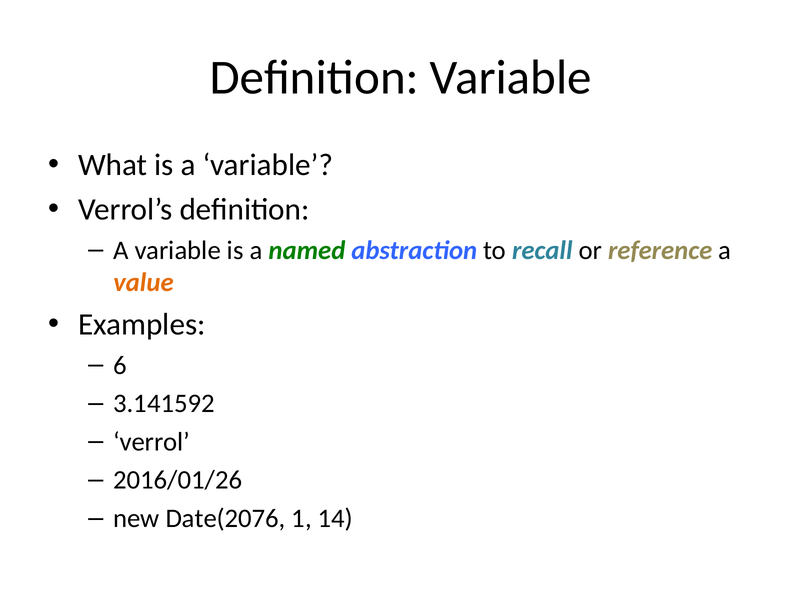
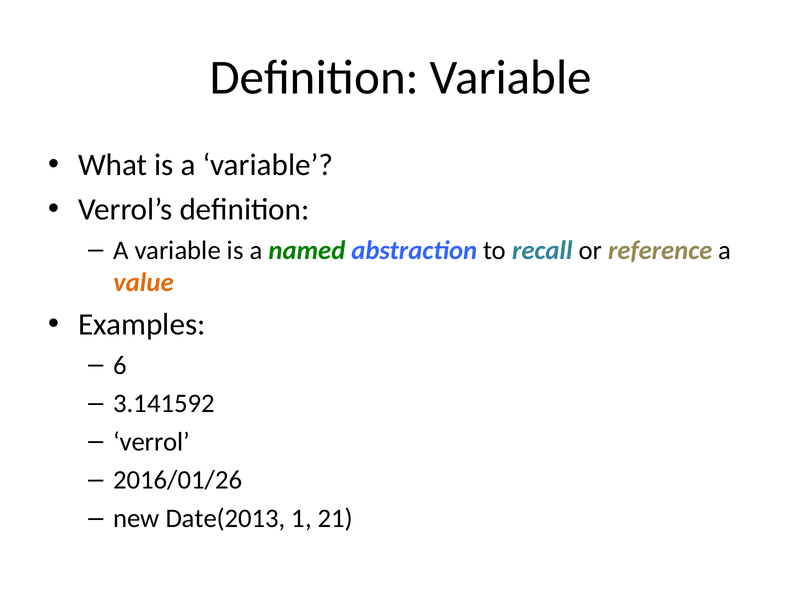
Date(2076: Date(2076 -> Date(2013
14: 14 -> 21
